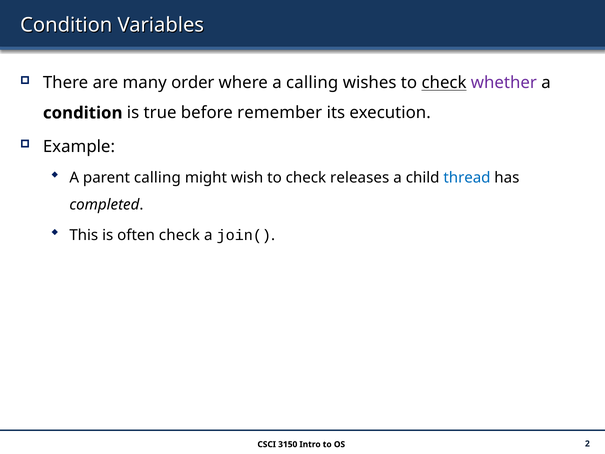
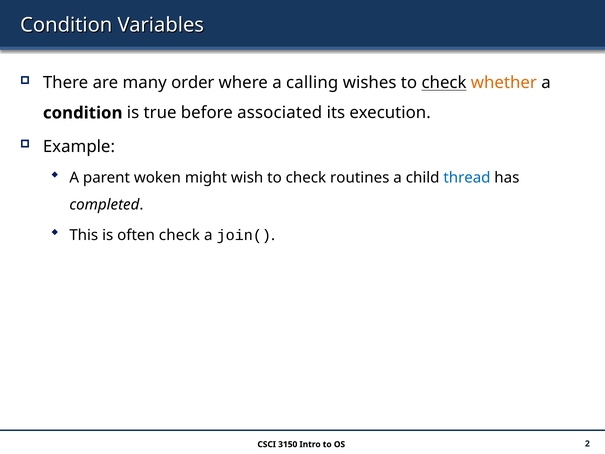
whether colour: purple -> orange
remember: remember -> associated
parent calling: calling -> woken
releases: releases -> routines
